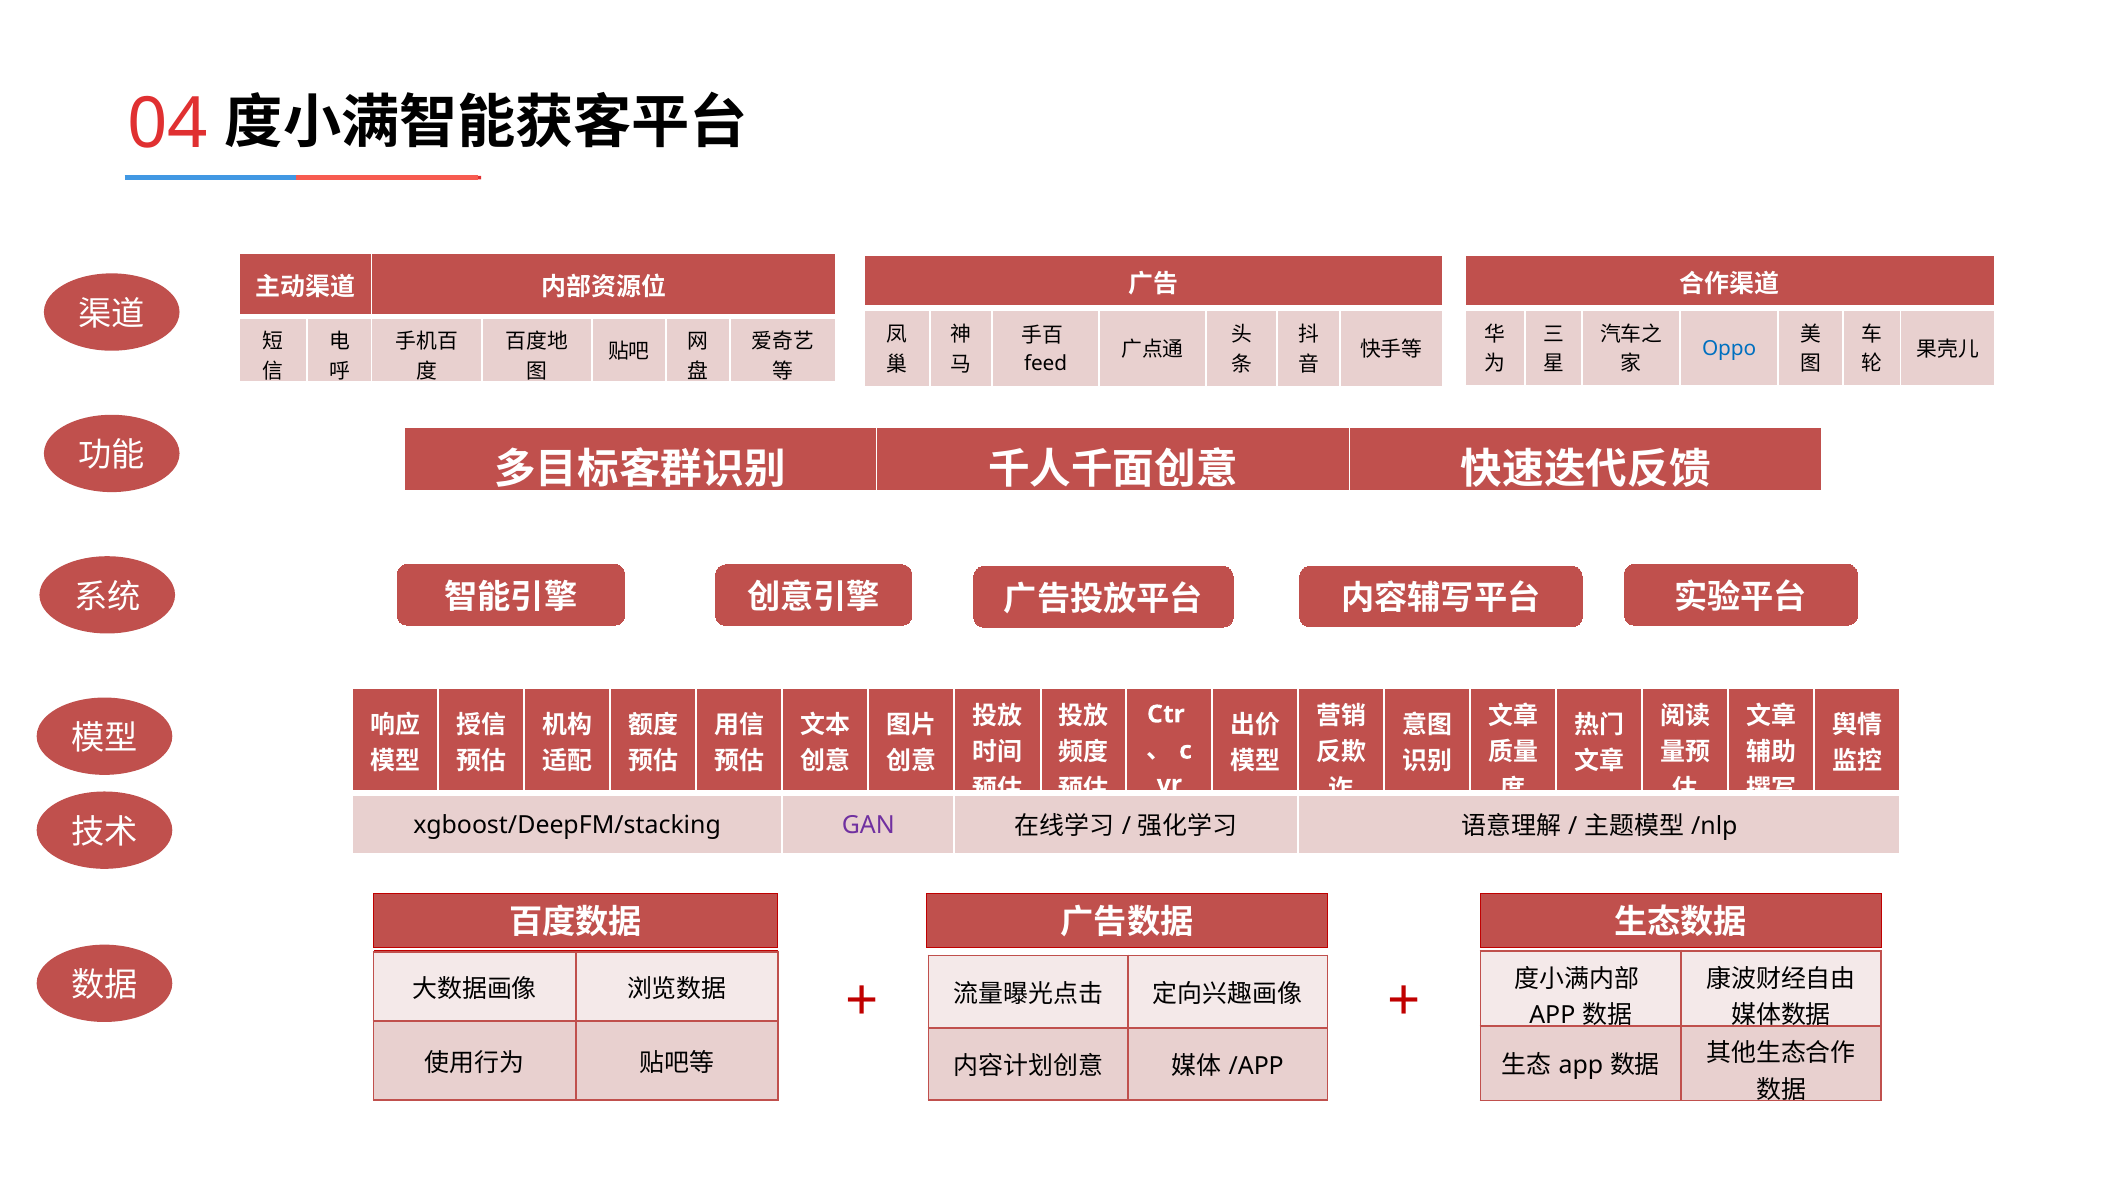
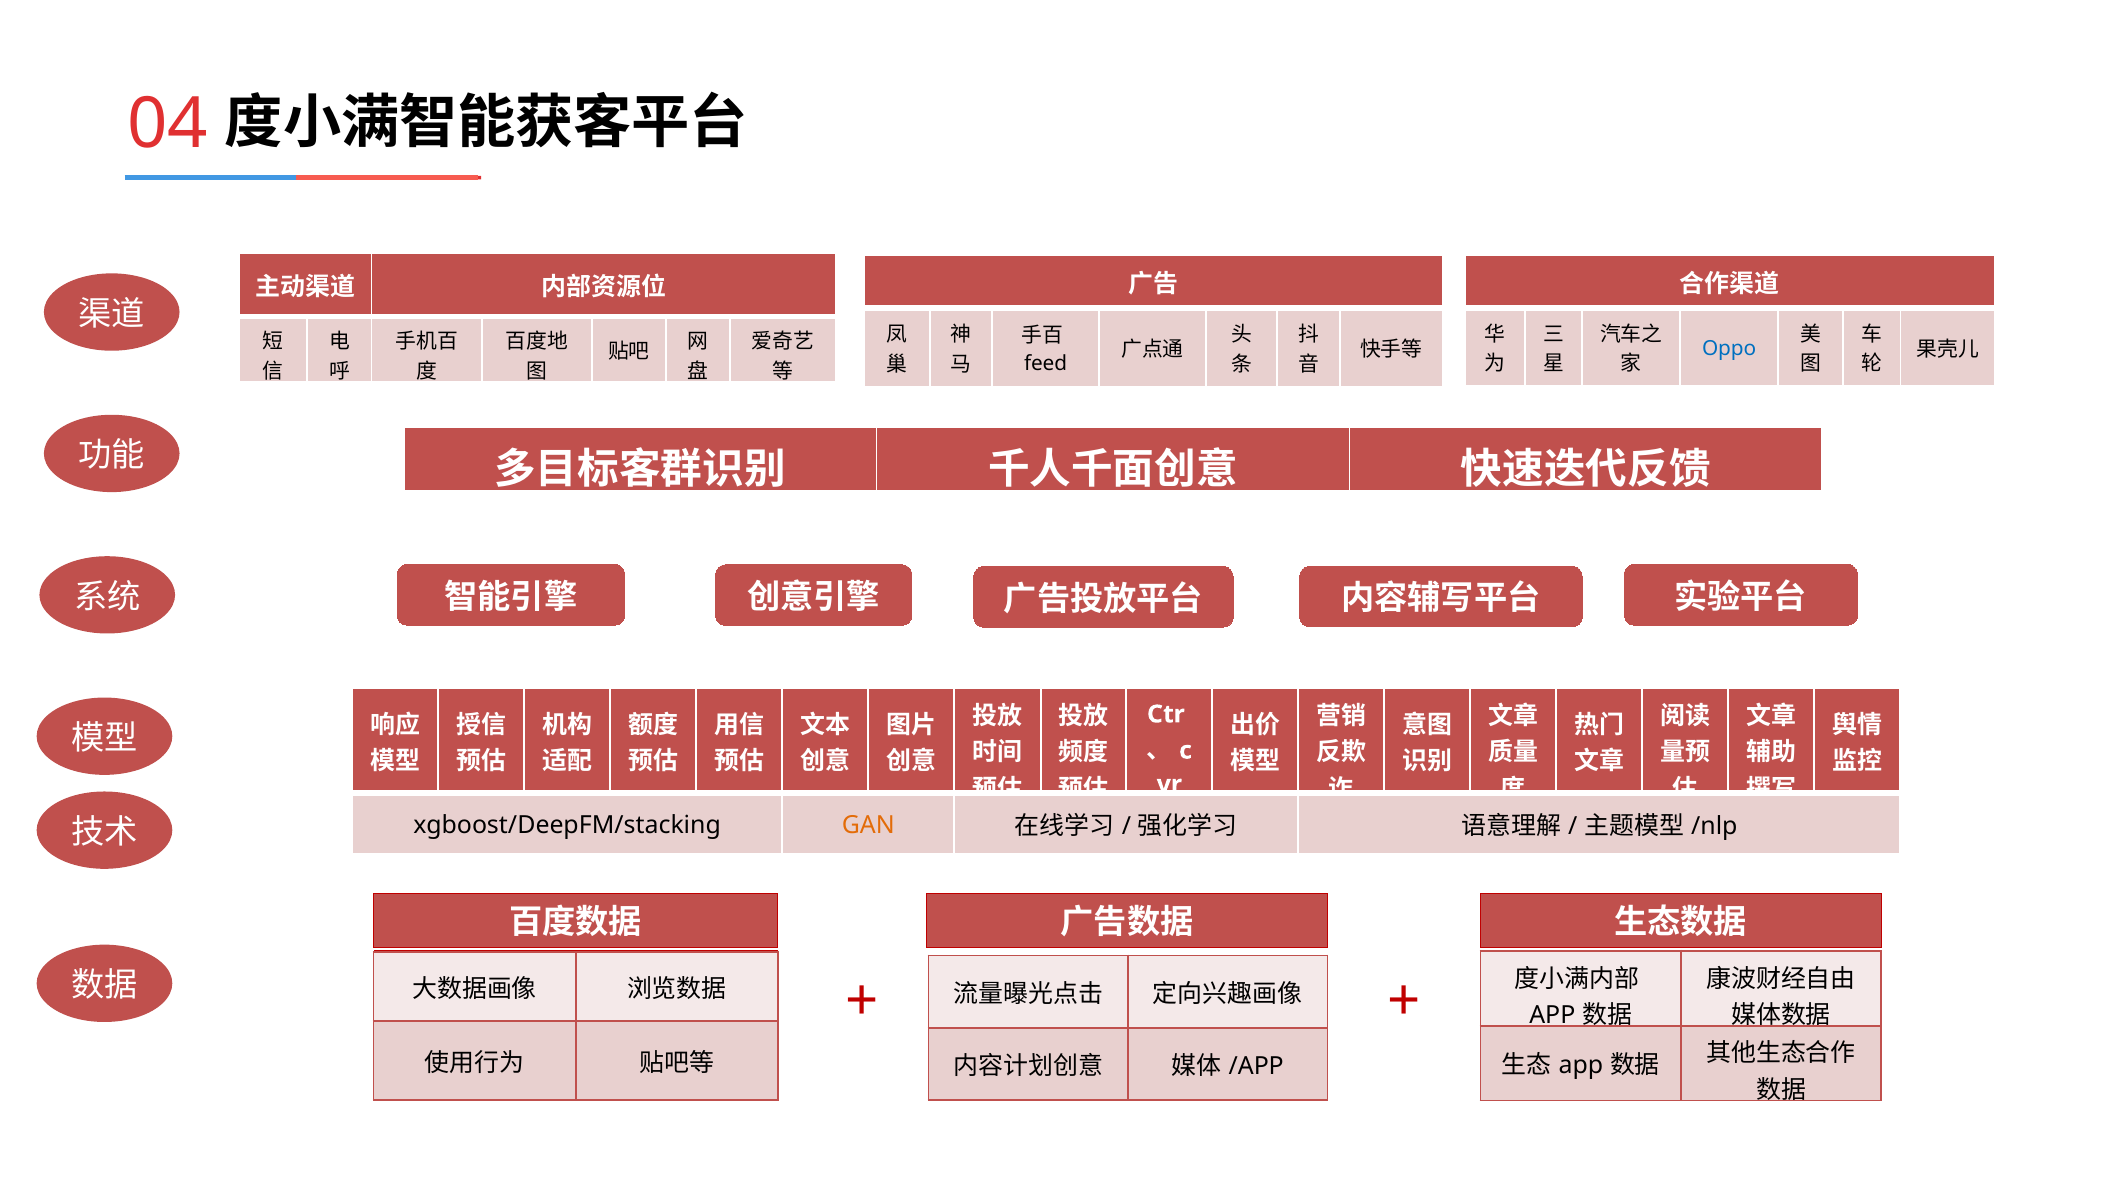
GAN colour: purple -> orange
